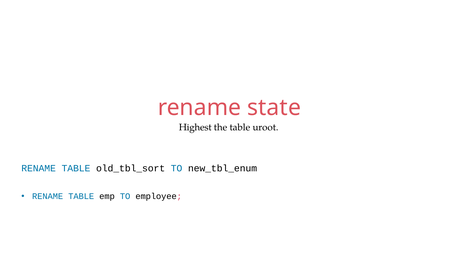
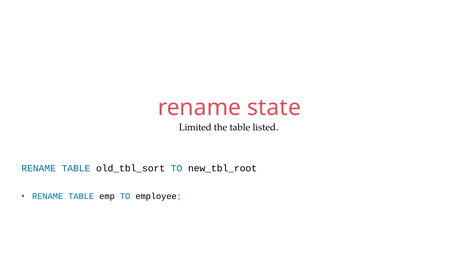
Highest: Highest -> Limited
uroot: uroot -> listed
new_tbl_enum: new_tbl_enum -> new_tbl_root
